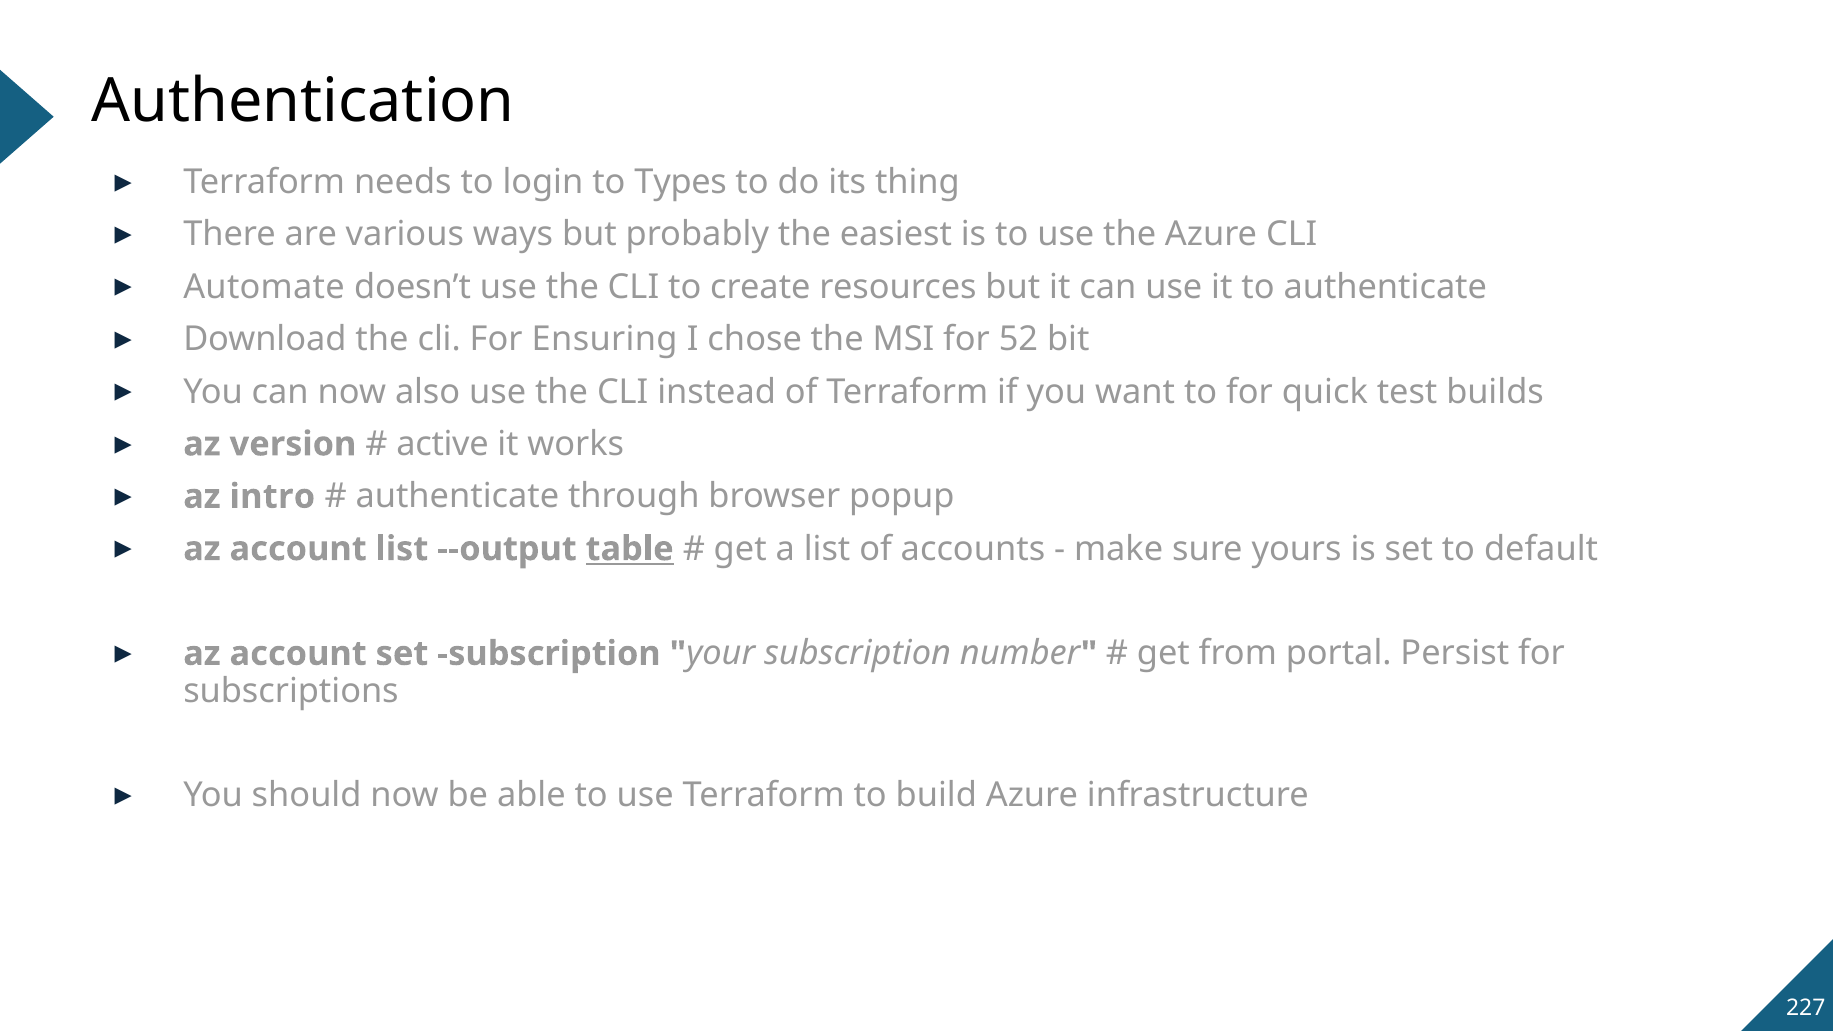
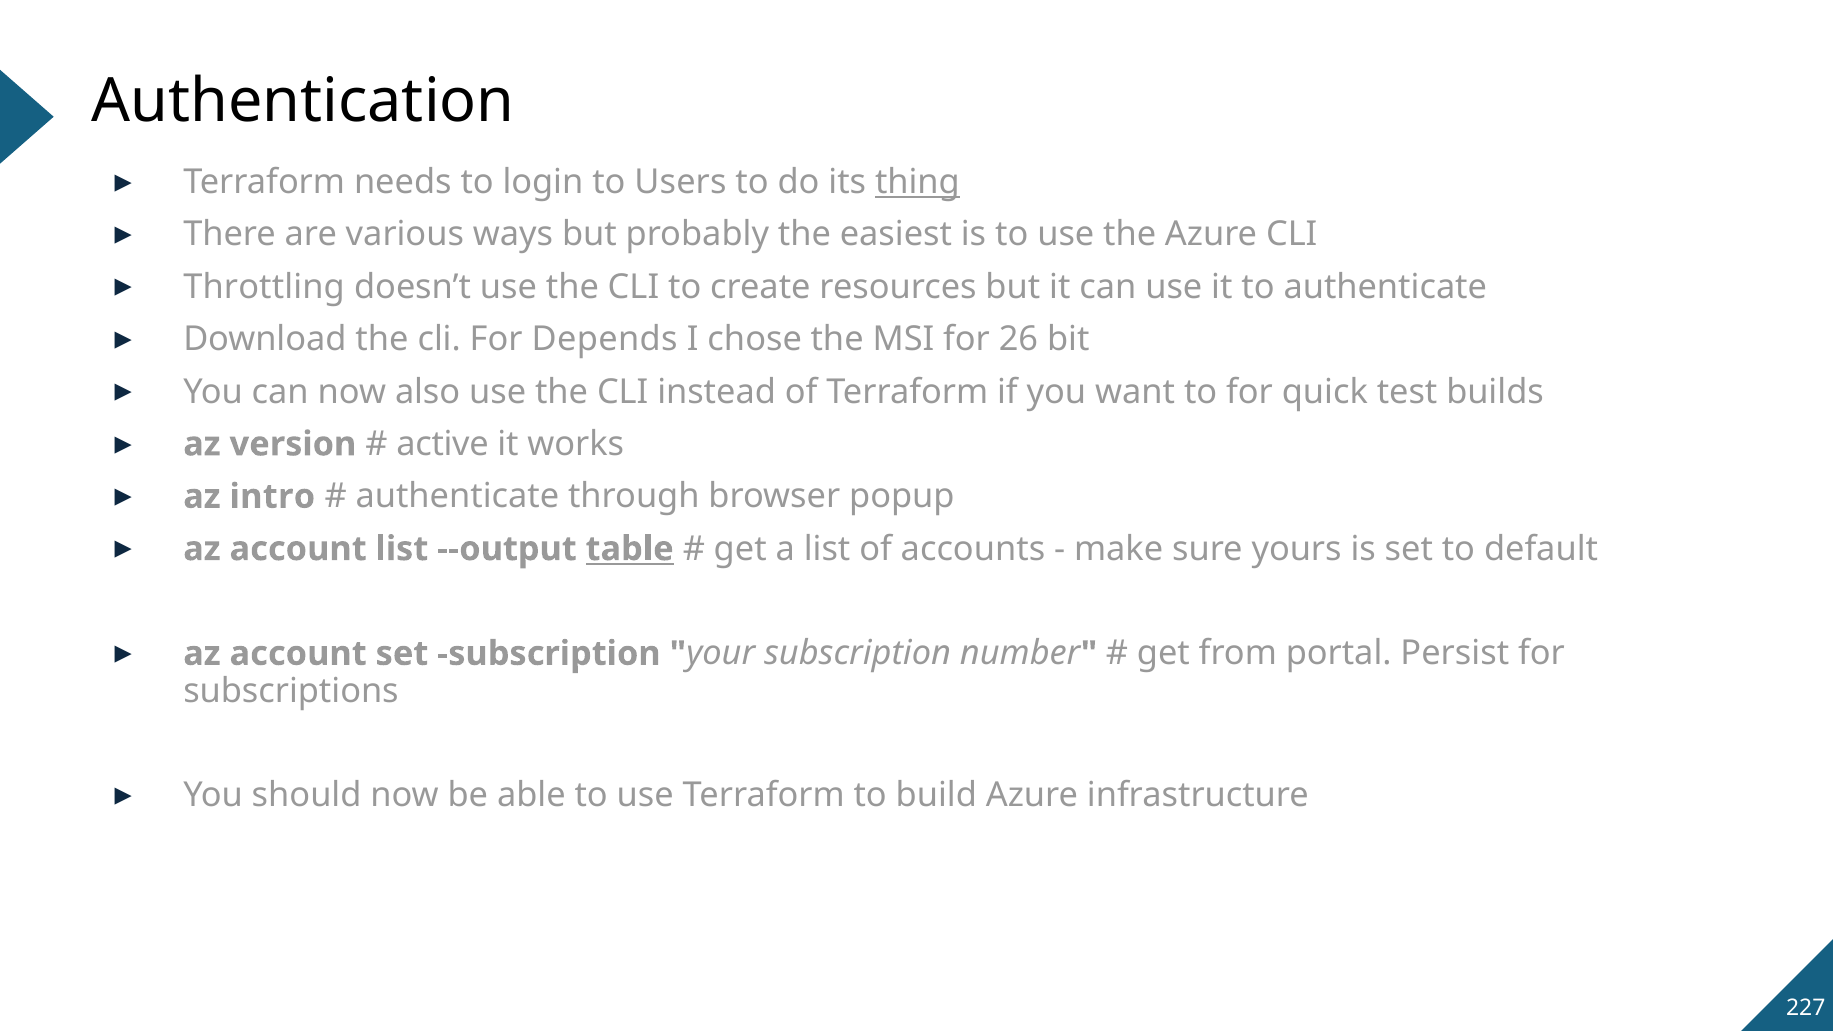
Types: Types -> Users
thing underline: none -> present
Automate: Automate -> Throttling
Ensuring: Ensuring -> Depends
52: 52 -> 26
